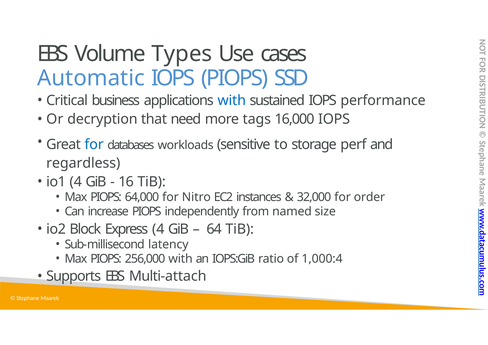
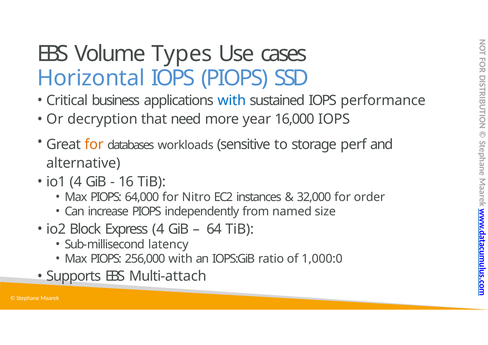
Automatic: Automatic -> Horizontal
tags: tags -> year
for at (94, 145) colour: blue -> orange
regardless: regardless -> alternative
1,000:4: 1,000:4 -> 1,000:0
